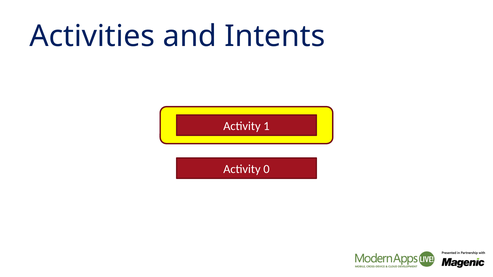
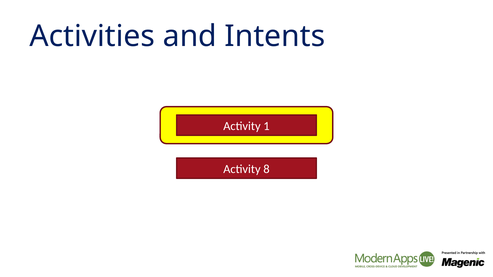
0: 0 -> 8
